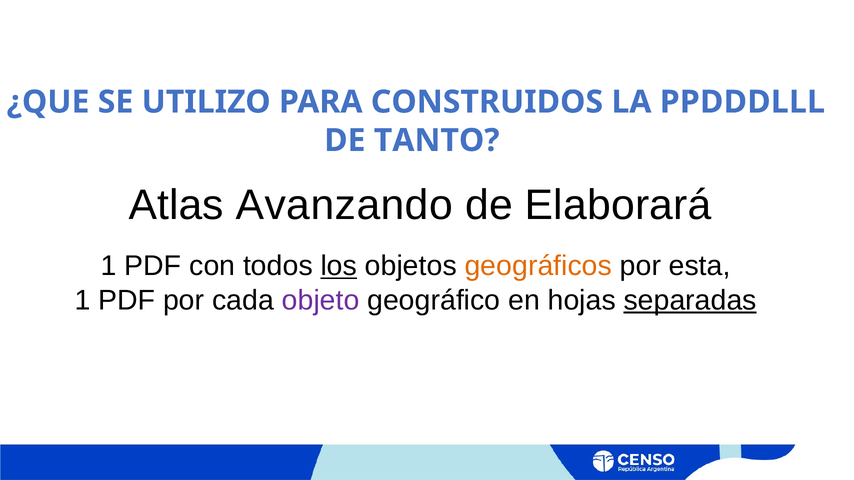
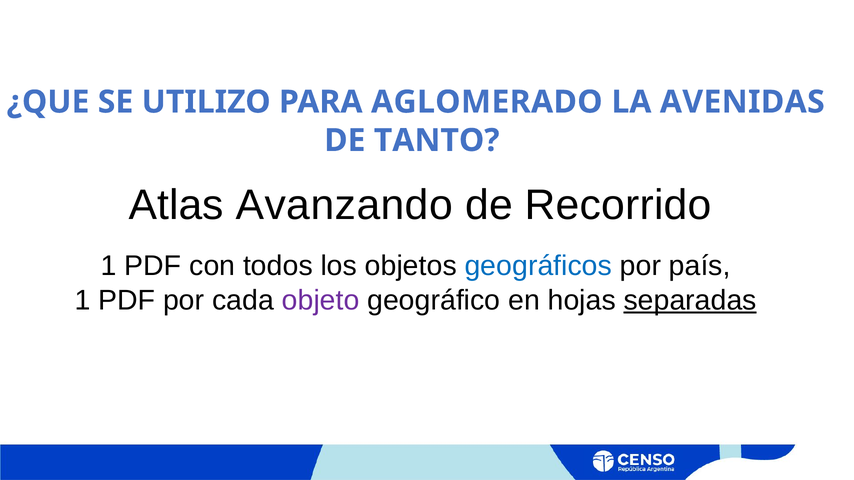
CONSTRUIDOS: CONSTRUIDOS -> AGLOMERADO
PPDDDLLL: PPDDDLLL -> AVENIDAS
Elaborará: Elaborará -> Recorrido
los underline: present -> none
geográficos colour: orange -> blue
esta: esta -> país
